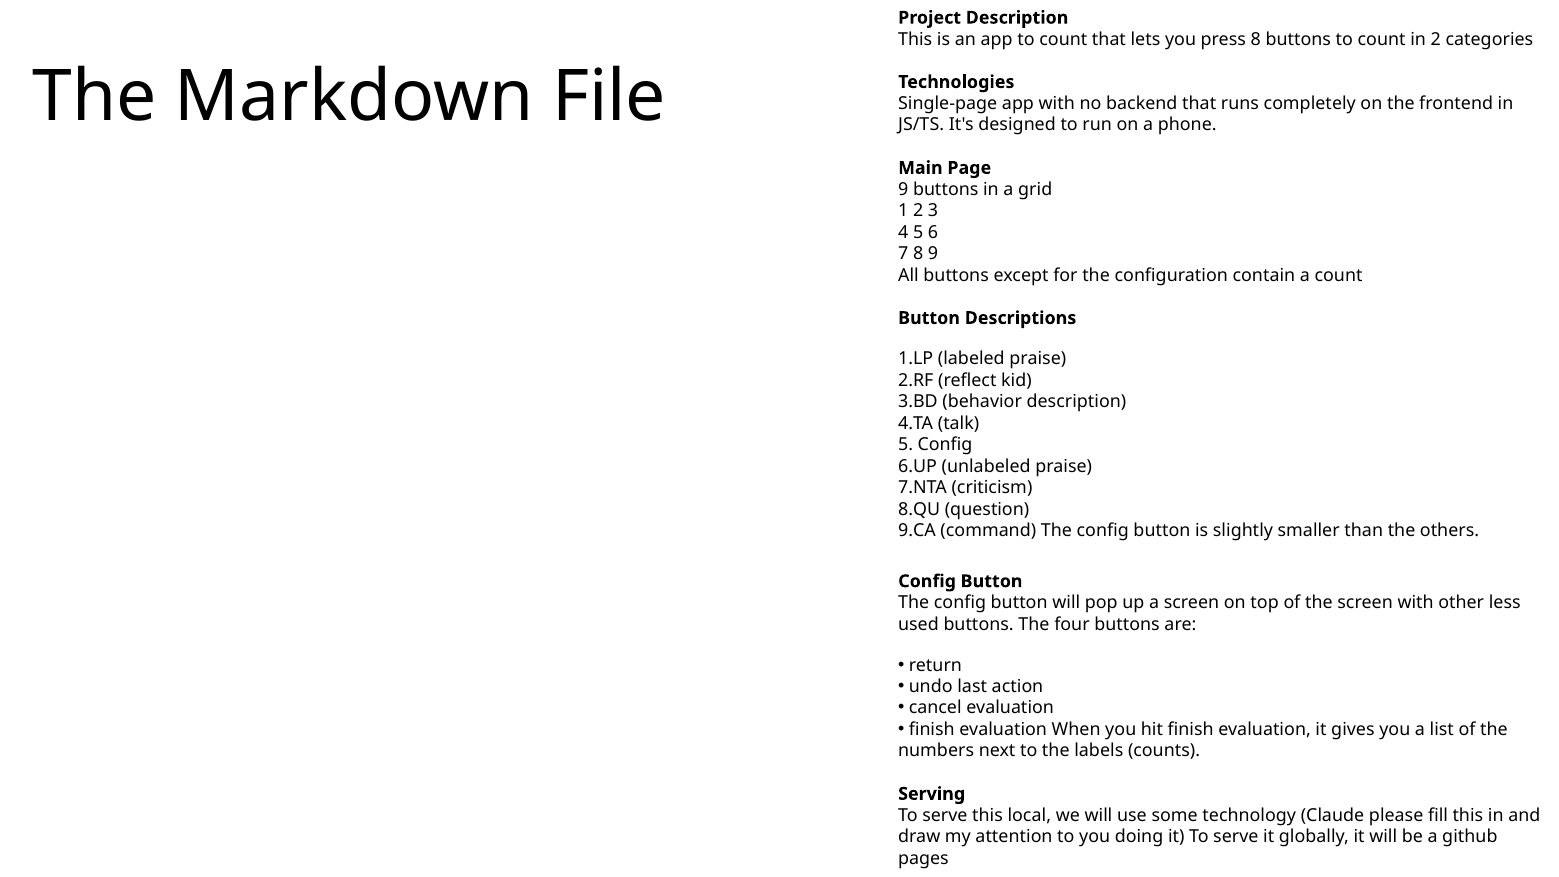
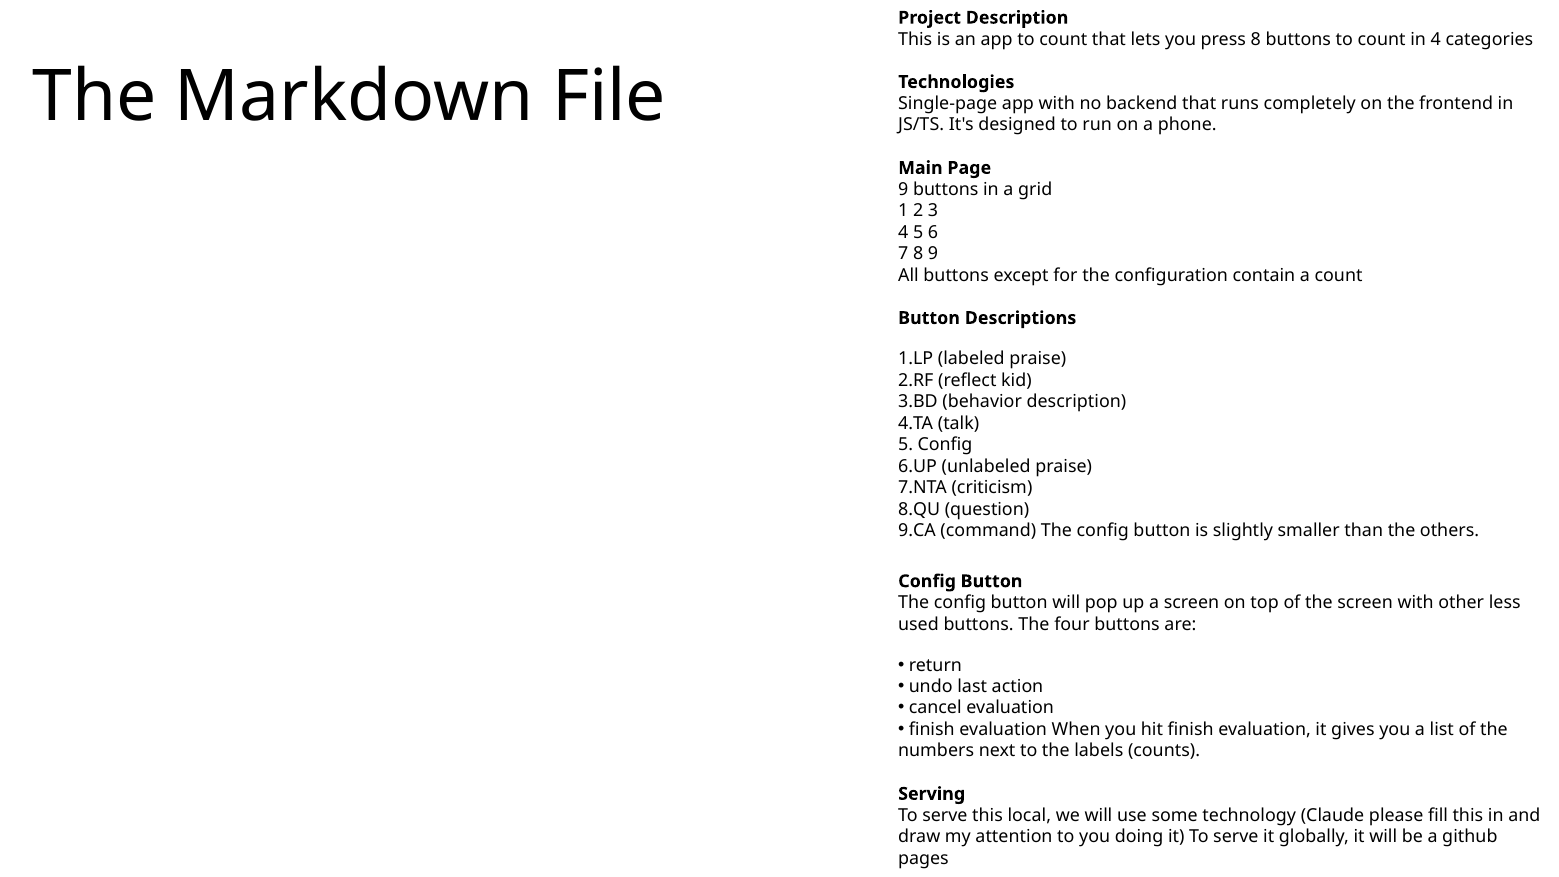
in 2: 2 -> 4
